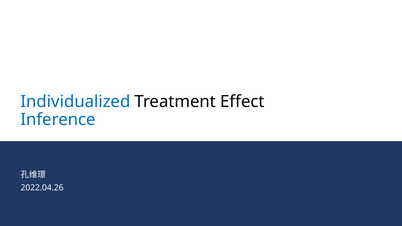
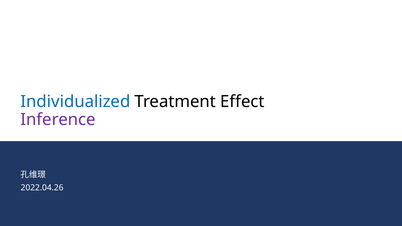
Inference colour: blue -> purple
